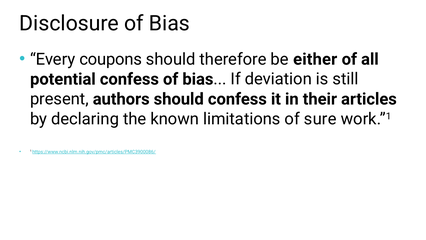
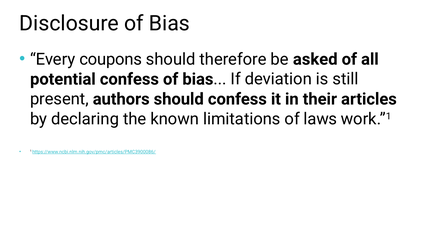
either: either -> asked
sure: sure -> laws
